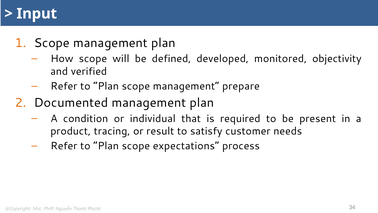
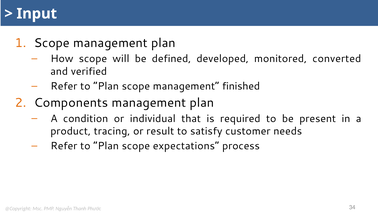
objectivity: objectivity -> converted
prepare: prepare -> finished
Documented: Documented -> Components
